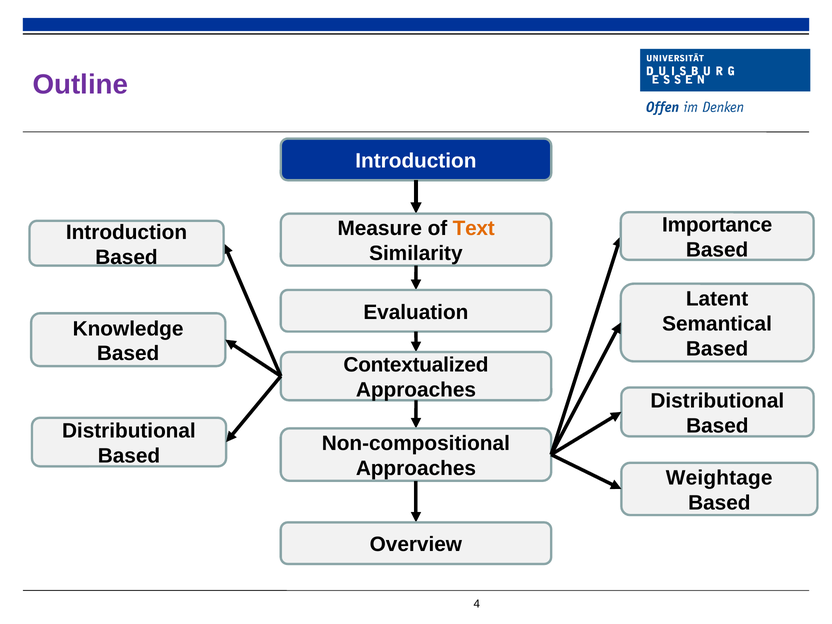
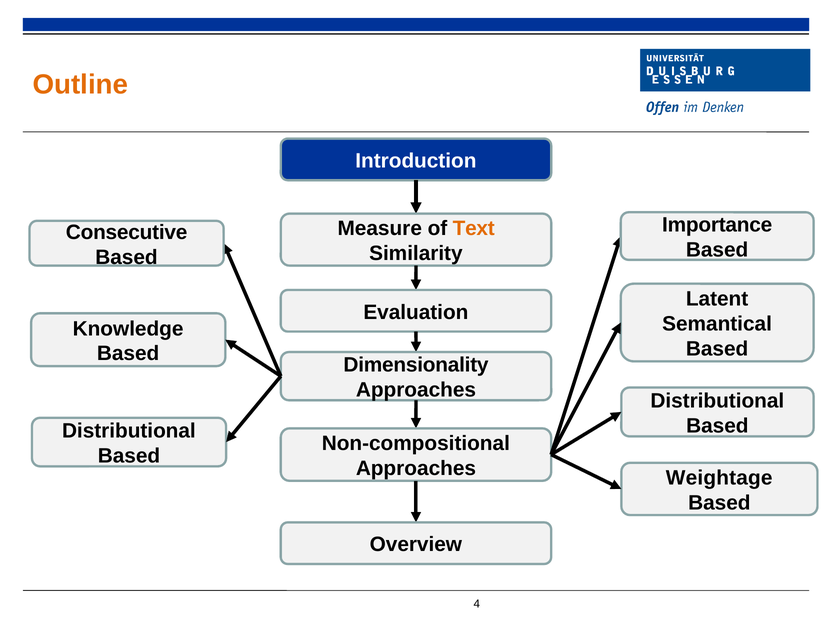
Outline colour: purple -> orange
Introduction at (126, 232): Introduction -> Consecutive
Contextualized: Contextualized -> Dimensionality
